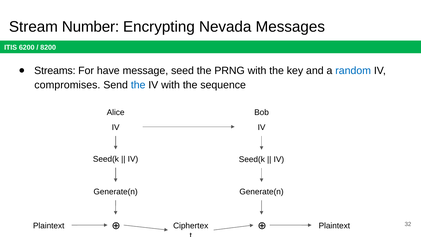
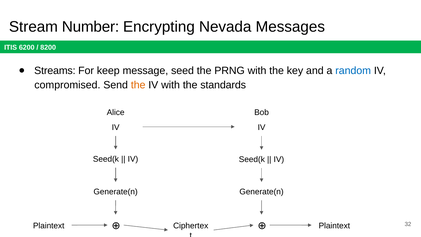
have: have -> keep
compromises: compromises -> compromised
the at (138, 85) colour: blue -> orange
sequence: sequence -> standards
